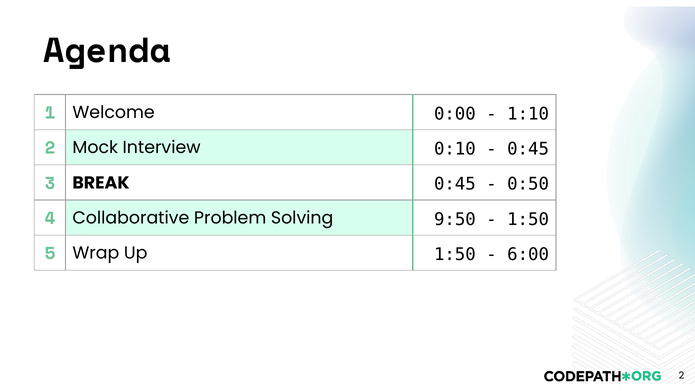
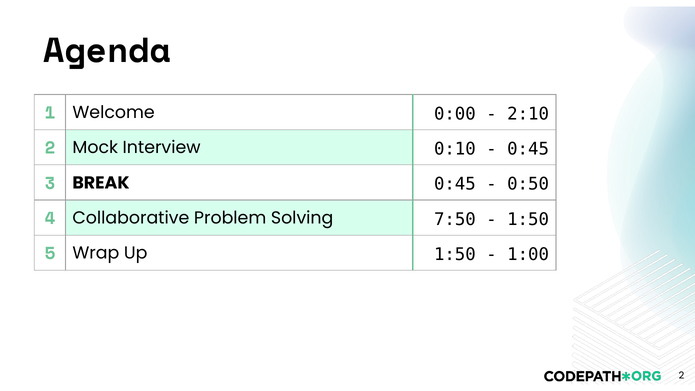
1:10: 1:10 -> 2:10
9:50: 9:50 -> 7:50
6:00: 6:00 -> 1:00
